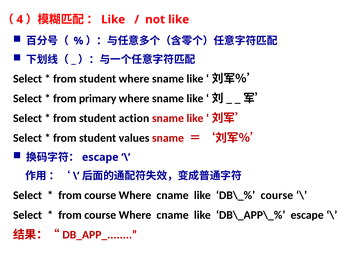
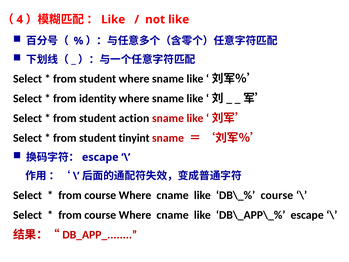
primary: primary -> identity
values: values -> tinyint
